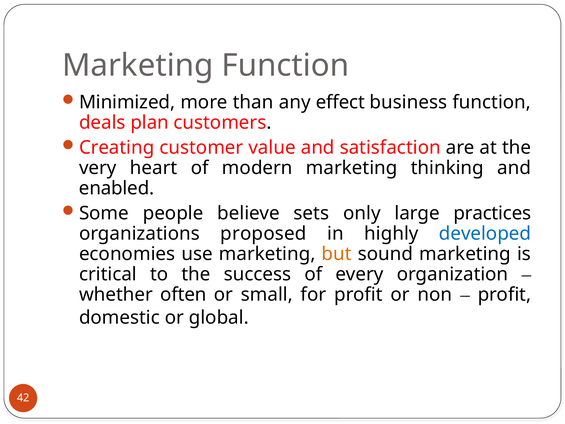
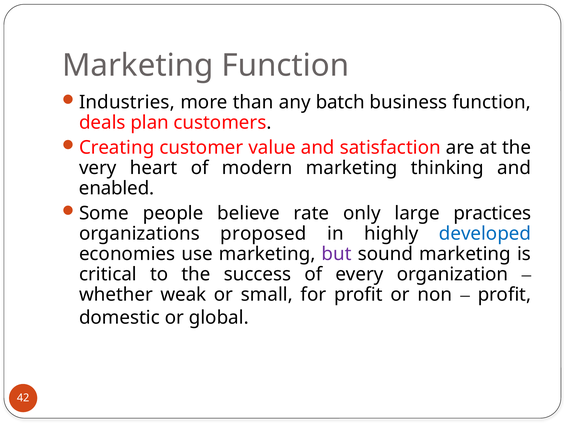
Minimized: Minimized -> Industries
effect: effect -> batch
sets: sets -> rate
but colour: orange -> purple
often: often -> weak
